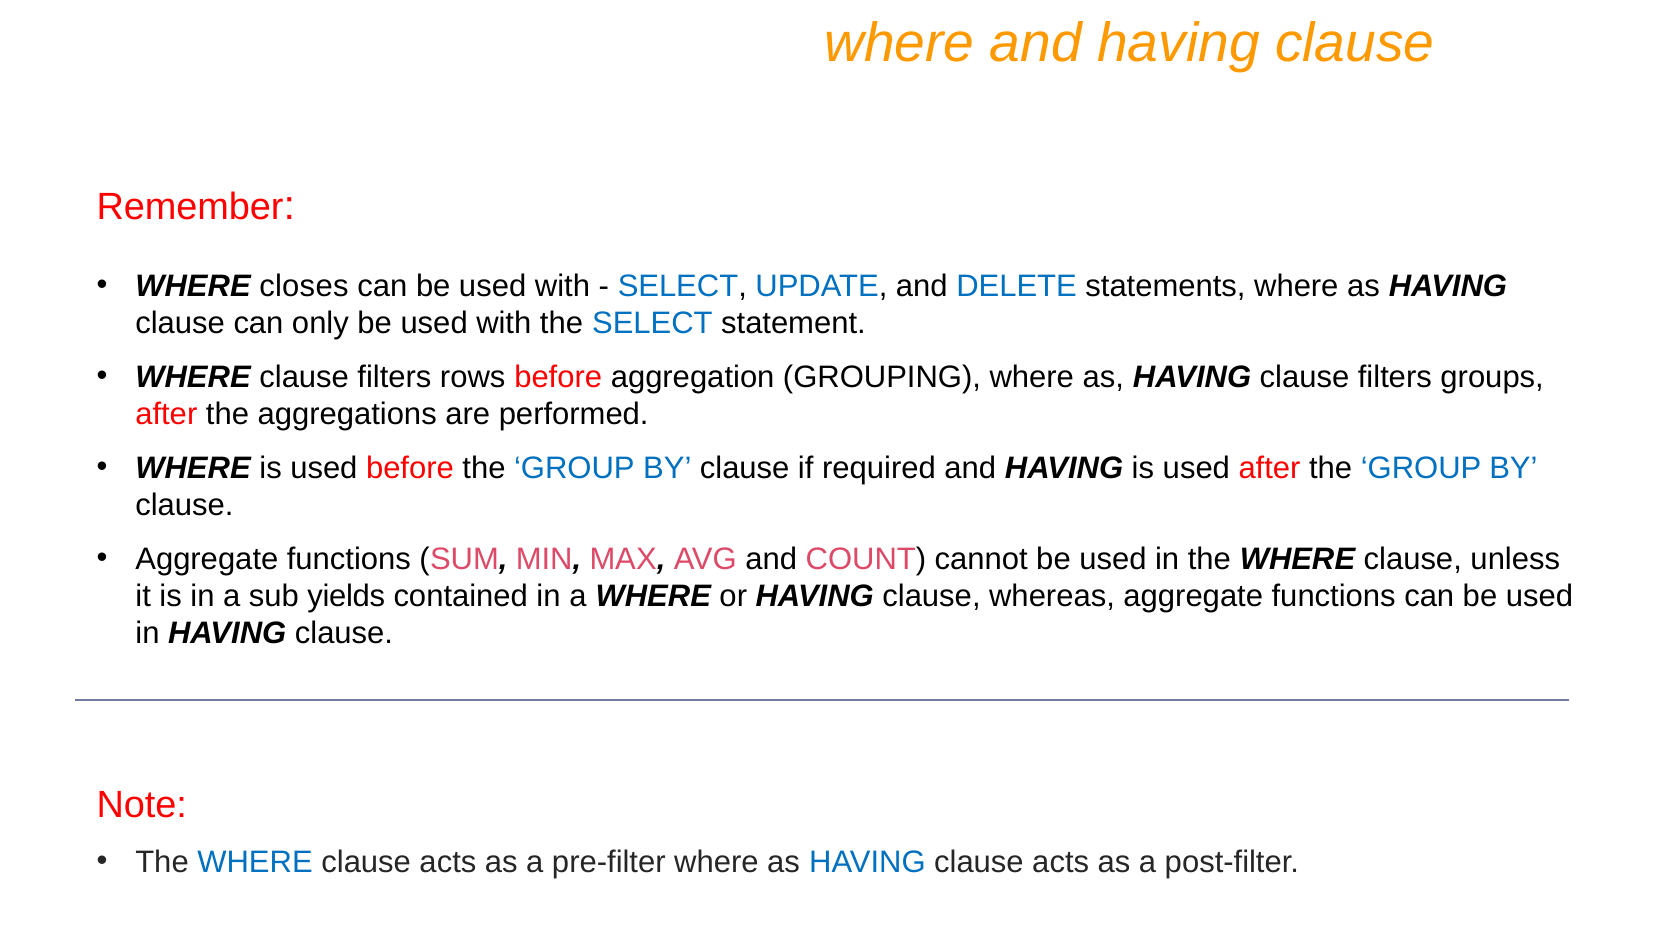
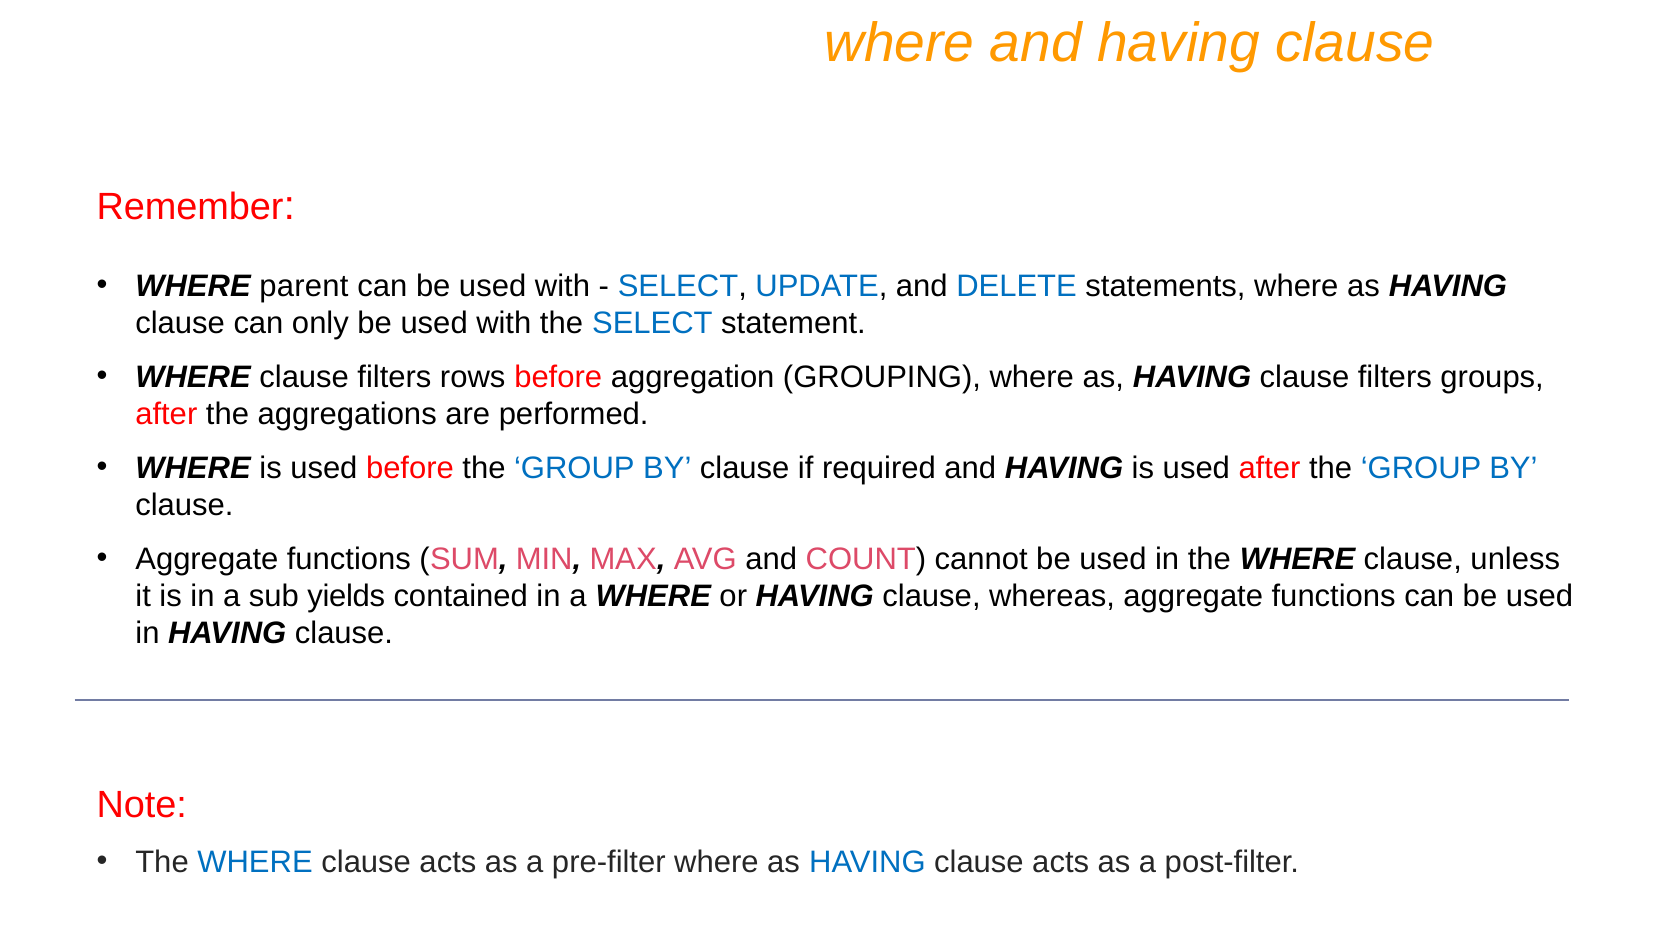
closes: closes -> parent
